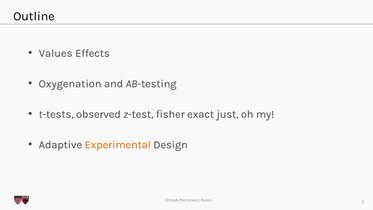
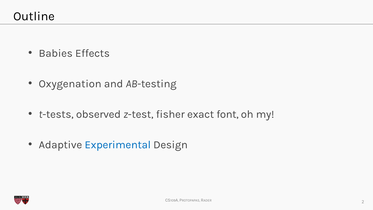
Values: Values -> Babies
just: just -> font
Experimental colour: orange -> blue
